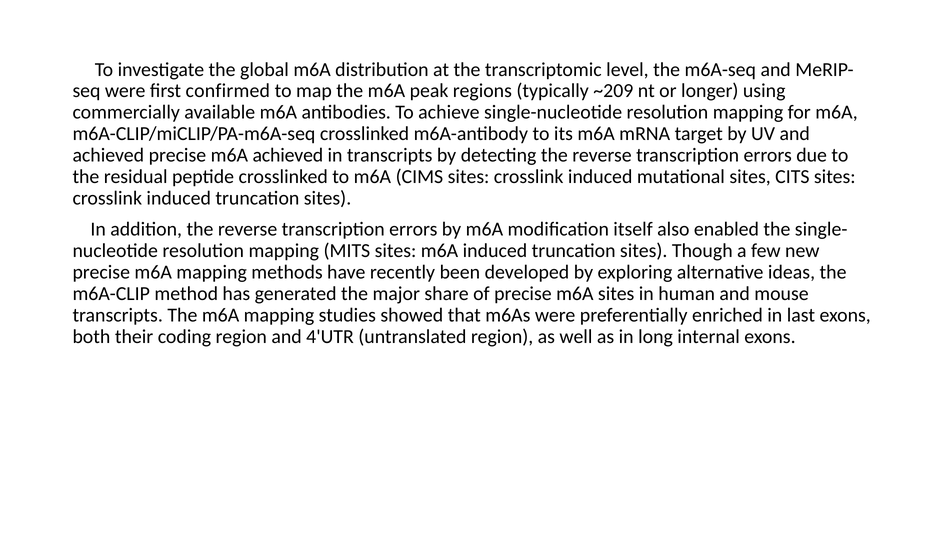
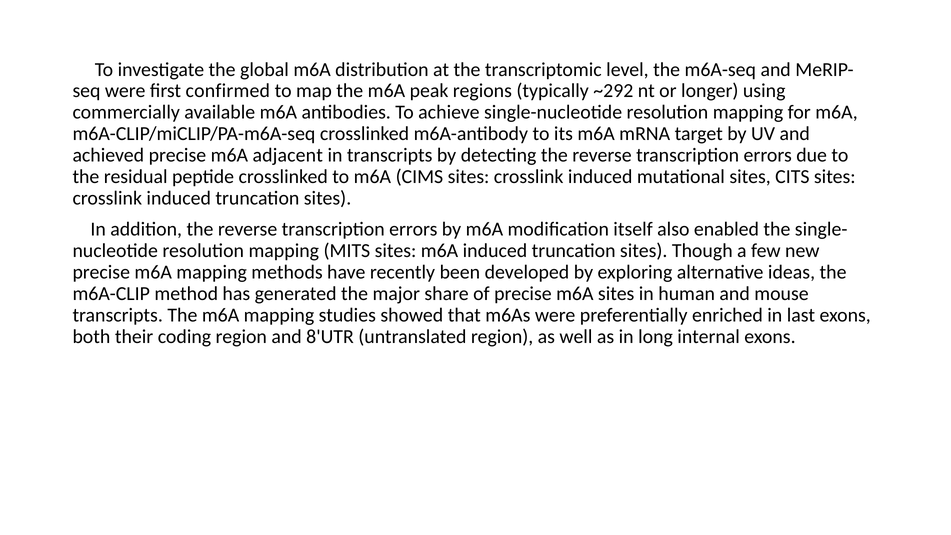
~209: ~209 -> ~292
m6A achieved: achieved -> adjacent
4'UTR: 4'UTR -> 8'UTR
